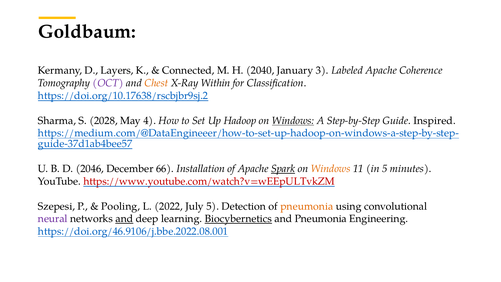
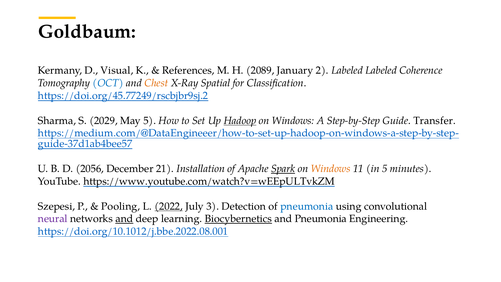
Layers: Layers -> Visual
Connected: Connected -> References
2040: 2040 -> 2089
3: 3 -> 2
Labeled Apache: Apache -> Labeled
OCT colour: purple -> blue
Within: Within -> Spatial
https://doi.org/10.17638/rscbjbr9sj.2: https://doi.org/10.17638/rscbjbr9sj.2 -> https://doi.org/45.77249/rscbjbr9sj.2
2028: 2028 -> 2029
May 4: 4 -> 5
Hadoop underline: none -> present
Windows at (293, 121) underline: present -> none
Inspired: Inspired -> Transfer
2046: 2046 -> 2056
66: 66 -> 21
https://www.youtube.com/watch?v=wEEpULTvkZM colour: red -> black
2022 underline: none -> present
July 5: 5 -> 3
pneumonia at (307, 206) colour: orange -> blue
https://doi.org/46.9106/j.bbe.2022.08.001: https://doi.org/46.9106/j.bbe.2022.08.001 -> https://doi.org/10.1012/j.bbe.2022.08.001
